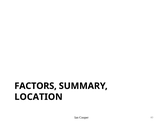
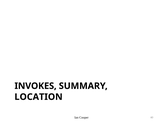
FACTORS: FACTORS -> INVOKES
